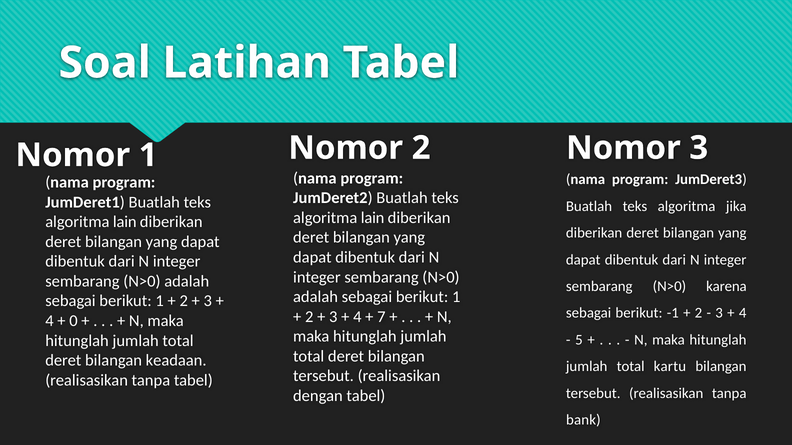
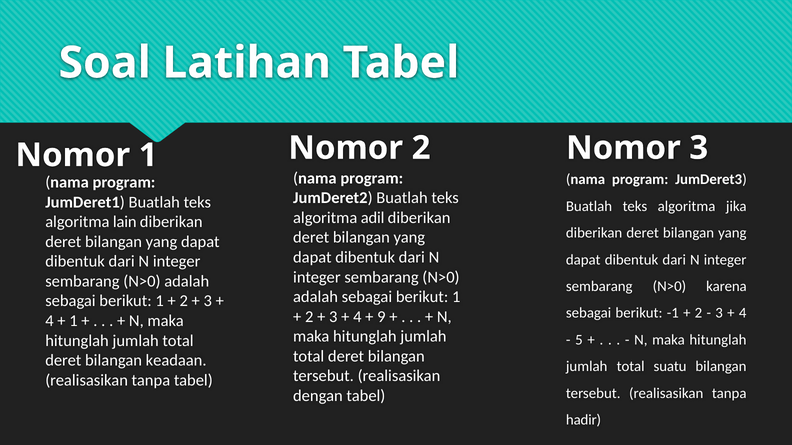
lain at (373, 218): lain -> adil
7: 7 -> 9
0 at (73, 321): 0 -> 1
kartu: kartu -> suatu
bank: bank -> hadir
